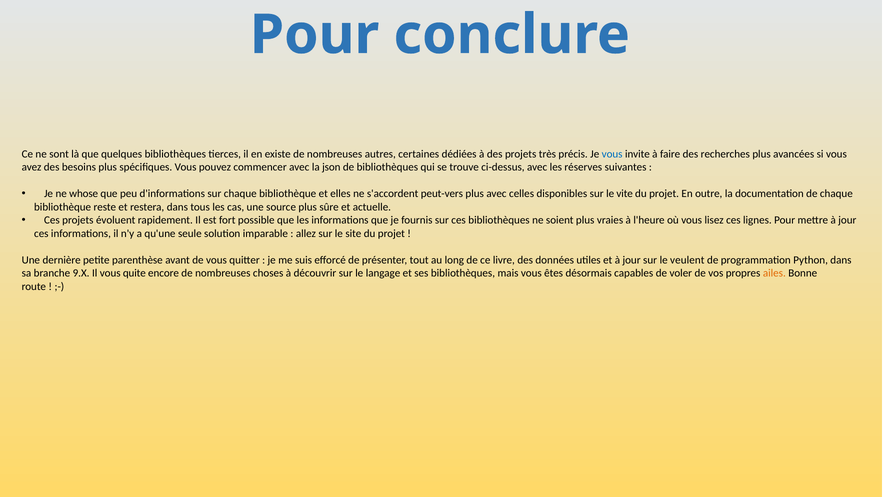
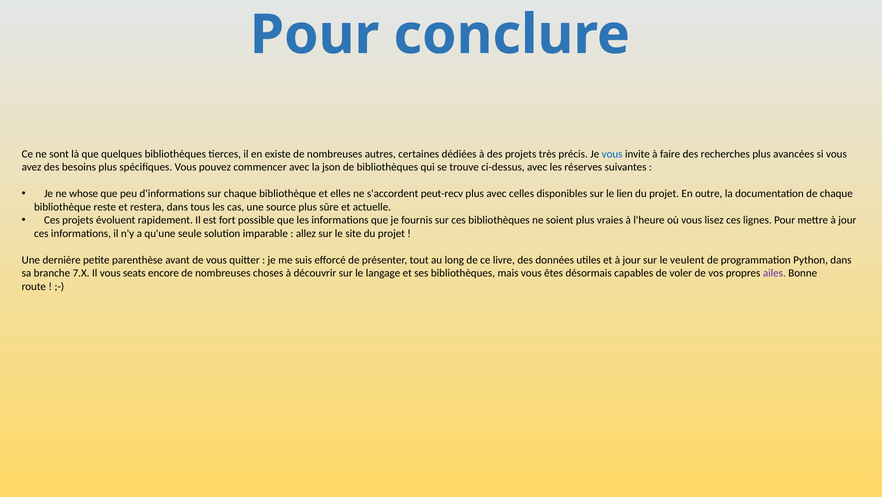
peut-vers: peut-vers -> peut-recv
vite: vite -> lien
9.X: 9.X -> 7.X
quite: quite -> seats
ailes colour: orange -> purple
